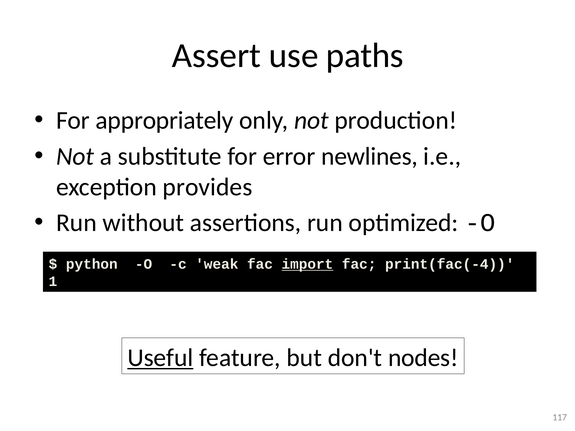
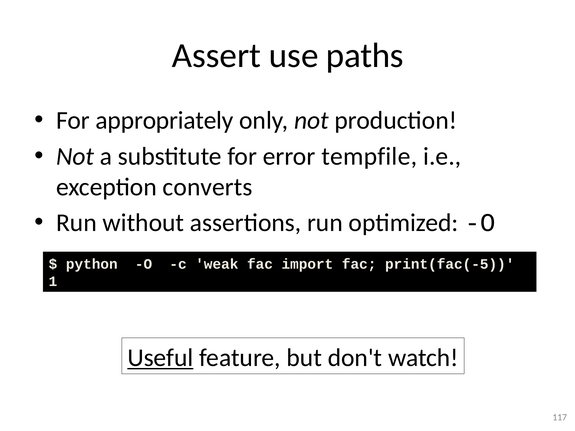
newlines: newlines -> tempfile
provides: provides -> converts
import underline: present -> none
print(fac(-4: print(fac(-4 -> print(fac(-5
nodes: nodes -> watch
